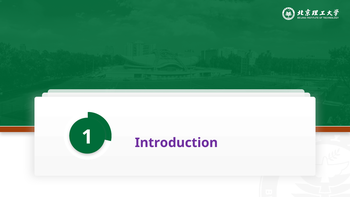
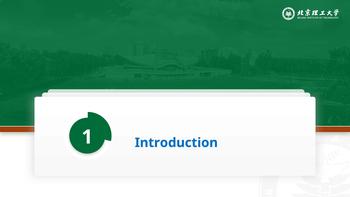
Introduction colour: purple -> blue
